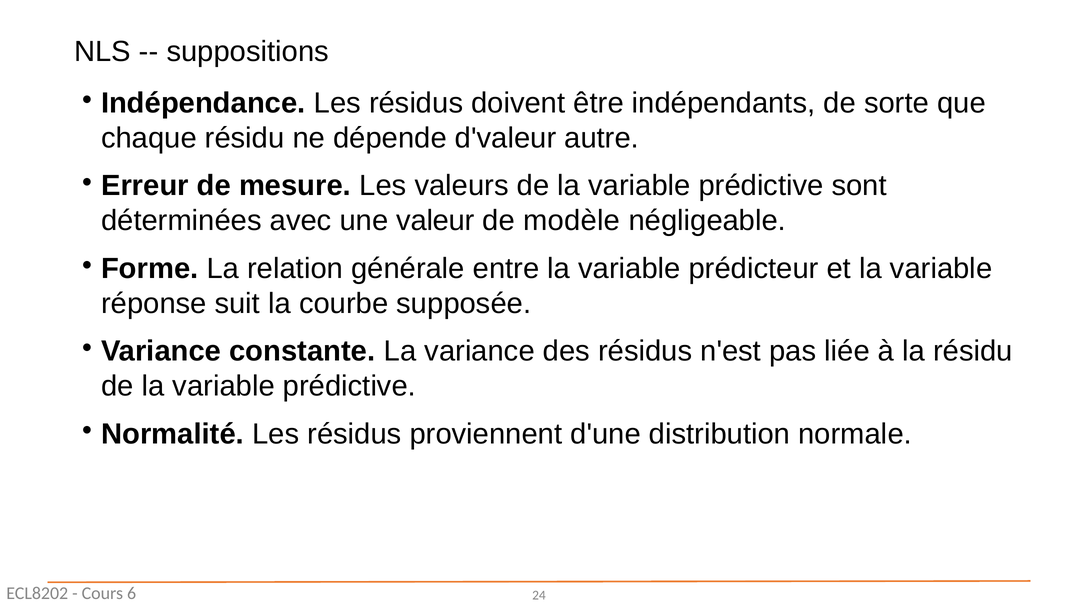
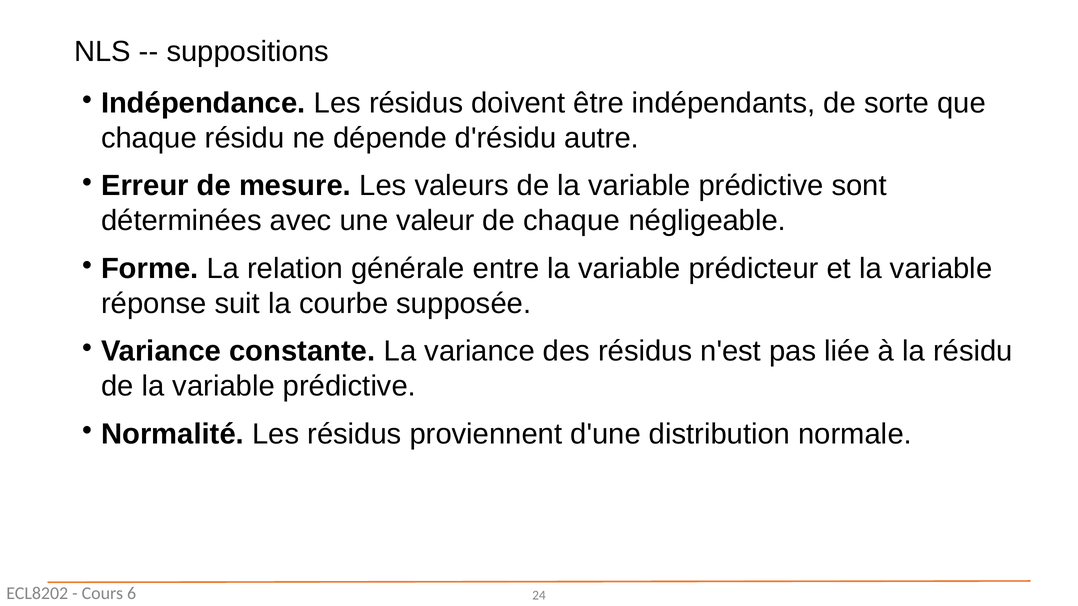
d'valeur: d'valeur -> d'résidu
de modèle: modèle -> chaque
